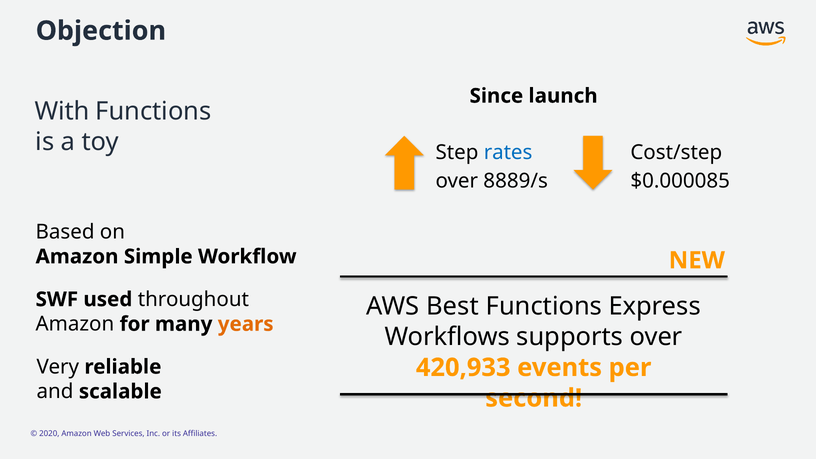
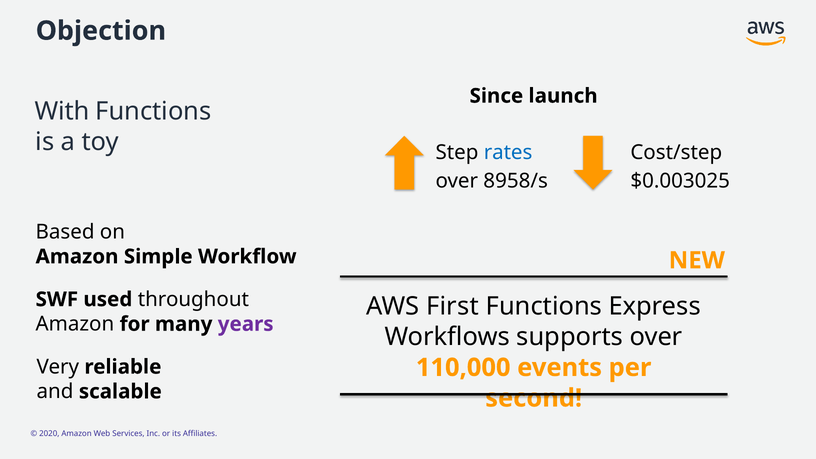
8889/s: 8889/s -> 8958/s
$0.000085: $0.000085 -> $0.003025
Best: Best -> First
years colour: orange -> purple
420,933: 420,933 -> 110,000
